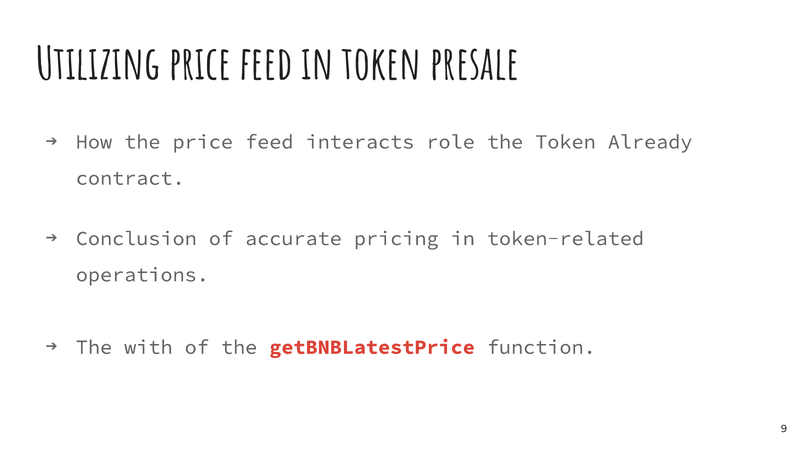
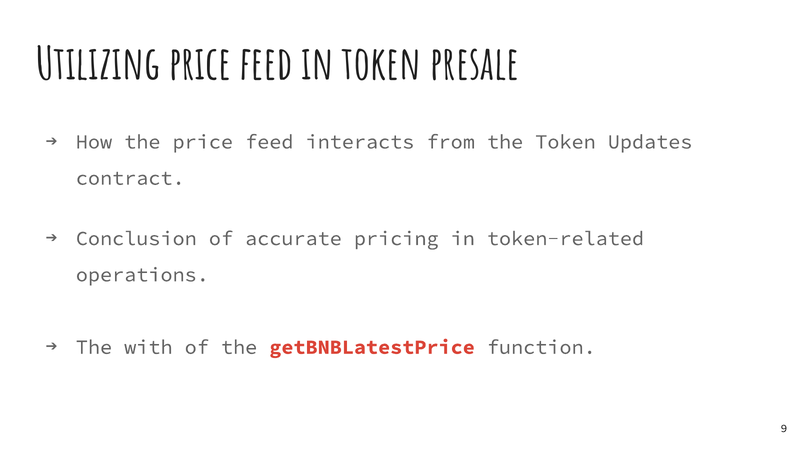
role: role -> from
Already: Already -> Updates
